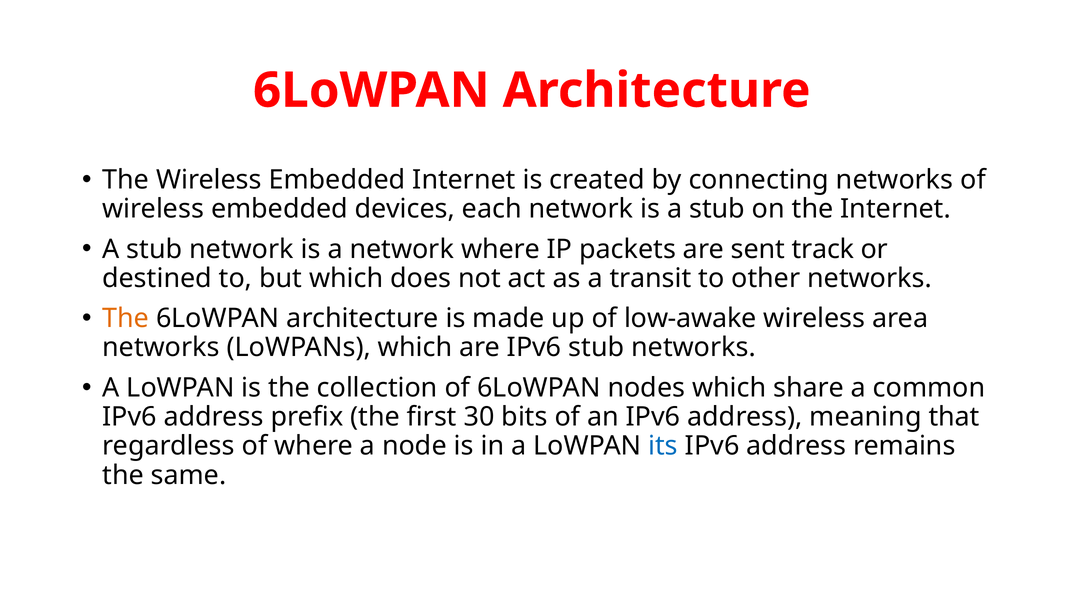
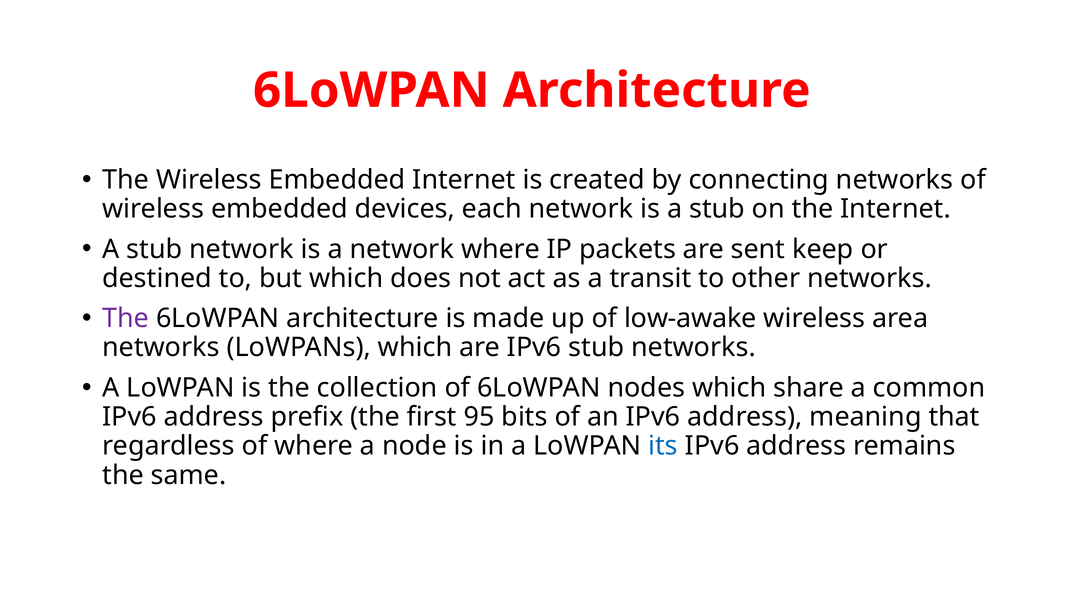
track: track -> keep
The at (126, 318) colour: orange -> purple
30: 30 -> 95
